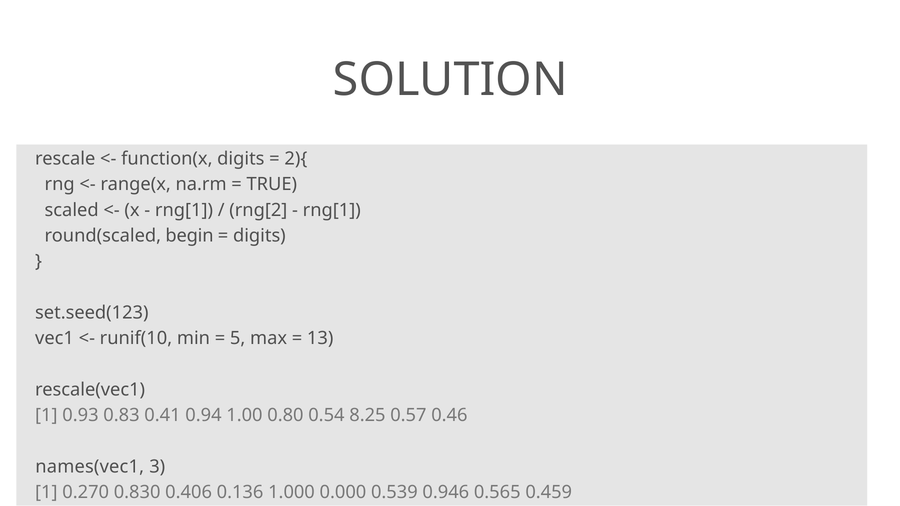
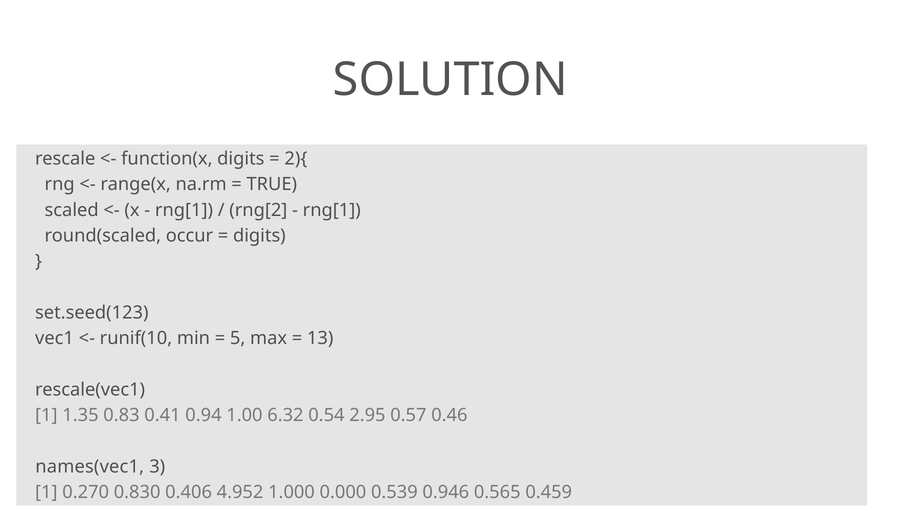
begin: begin -> occur
0.93: 0.93 -> 1.35
0.80: 0.80 -> 6.32
8.25: 8.25 -> 2.95
0.136: 0.136 -> 4.952
